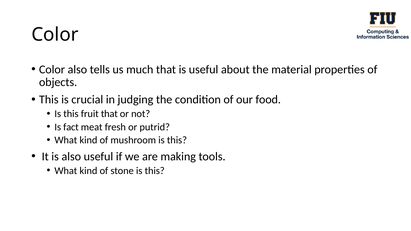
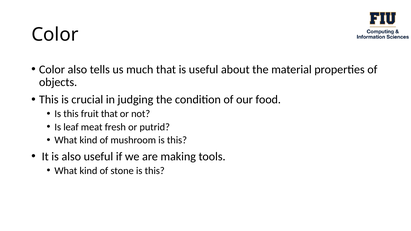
fact: fact -> leaf
